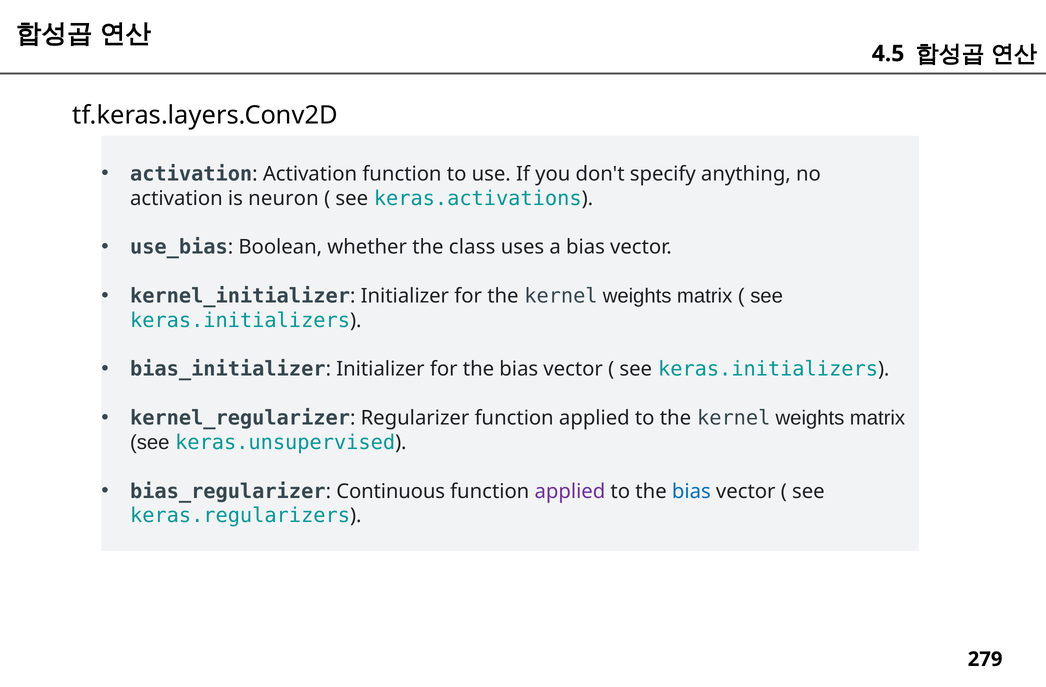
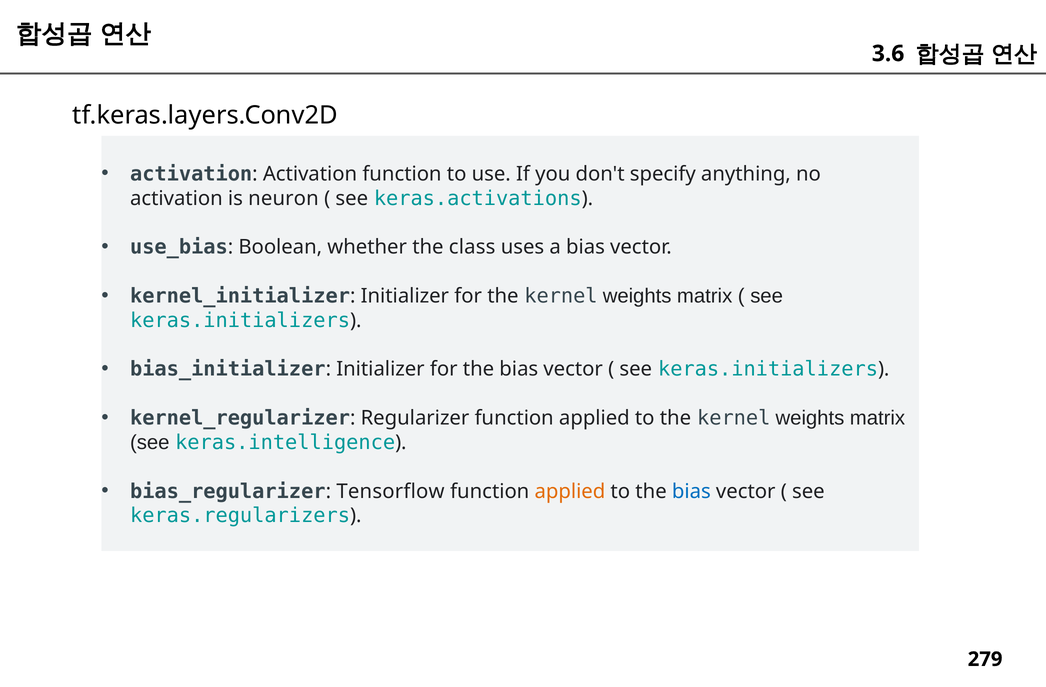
4.5: 4.5 -> 3.6
keras.unsupervised: keras.unsupervised -> keras.intelligence
Continuous: Continuous -> Tensorflow
applied at (570, 491) colour: purple -> orange
